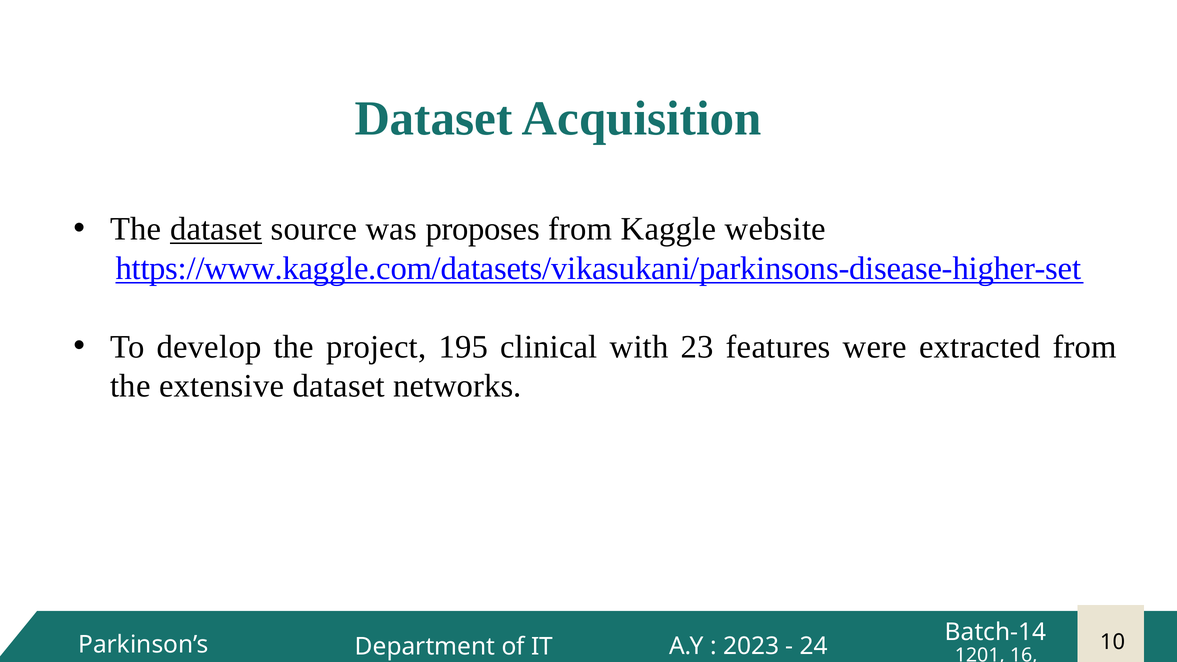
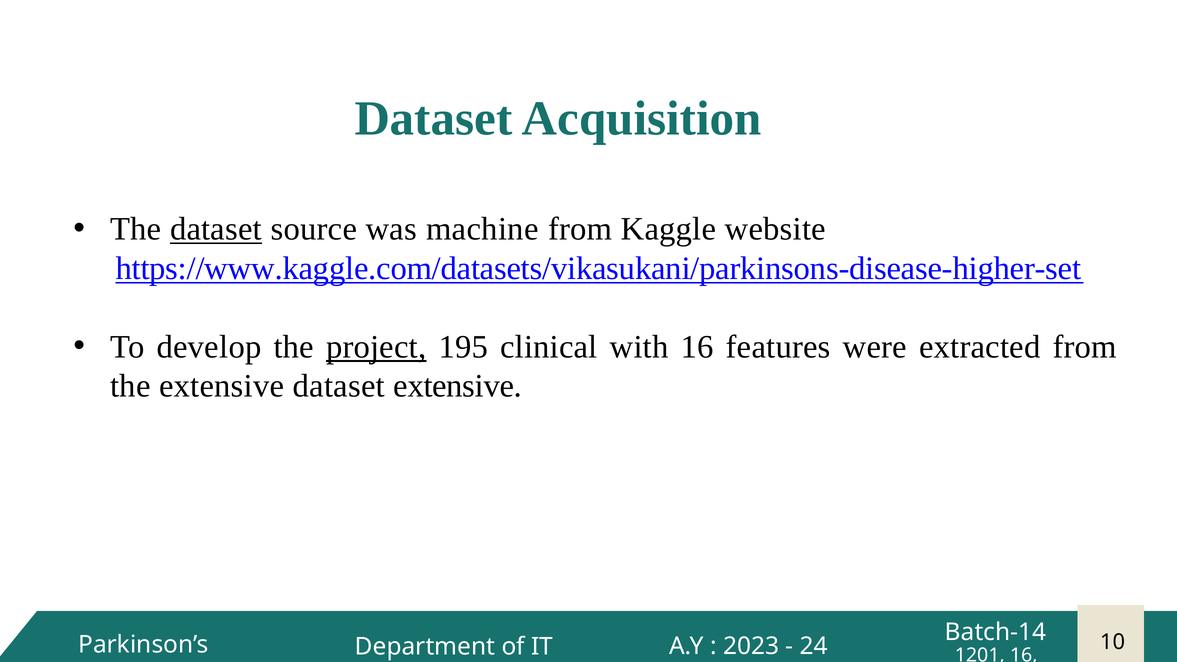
proposes: proposes -> machine
project underline: none -> present
with 23: 23 -> 16
dataset networks: networks -> extensive
